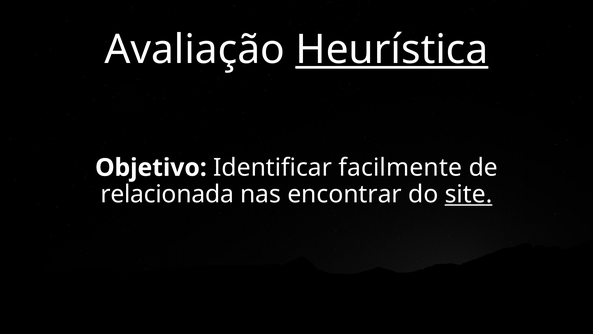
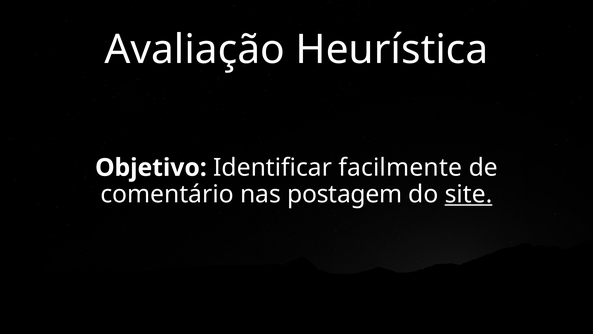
Heurística underline: present -> none
relacionada: relacionada -> comentário
encontrar: encontrar -> postagem
